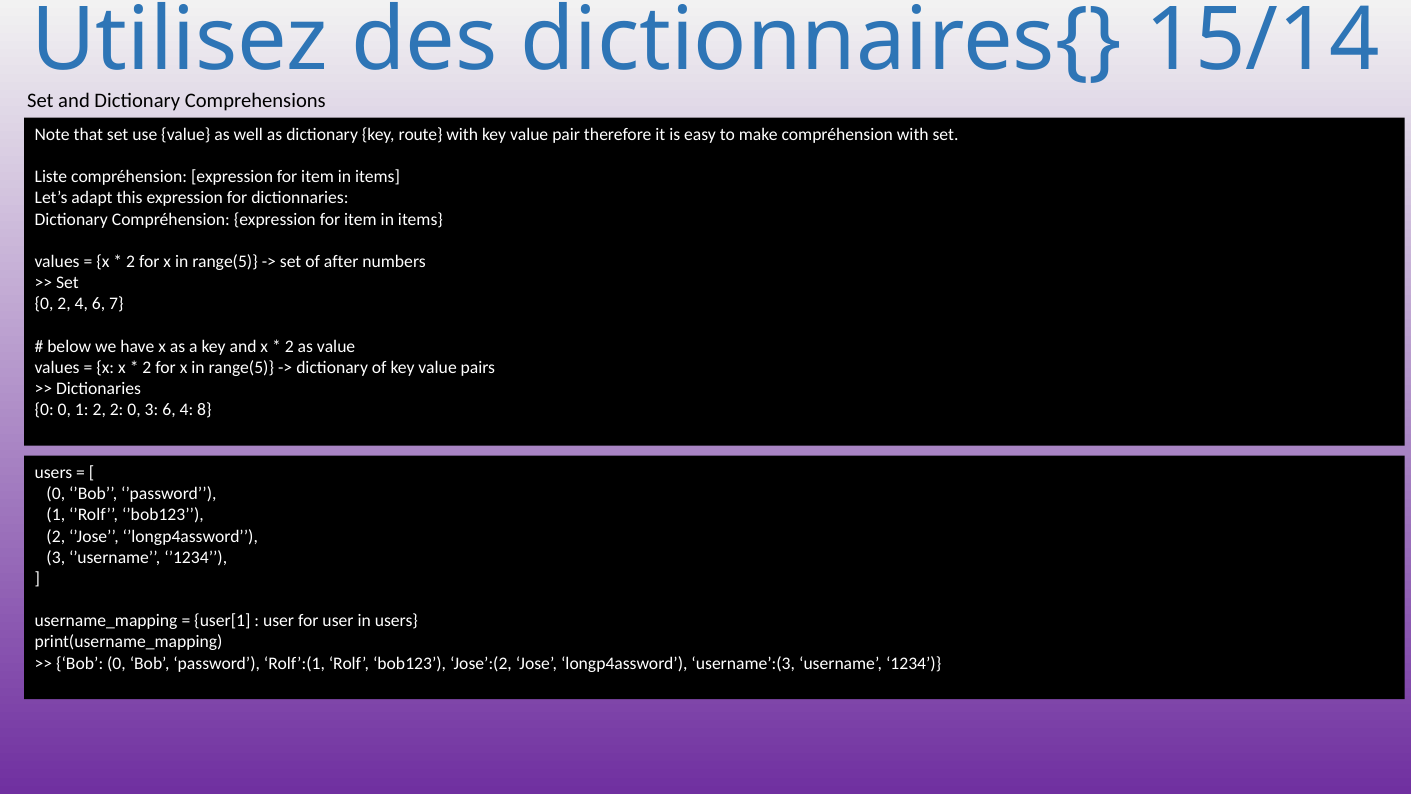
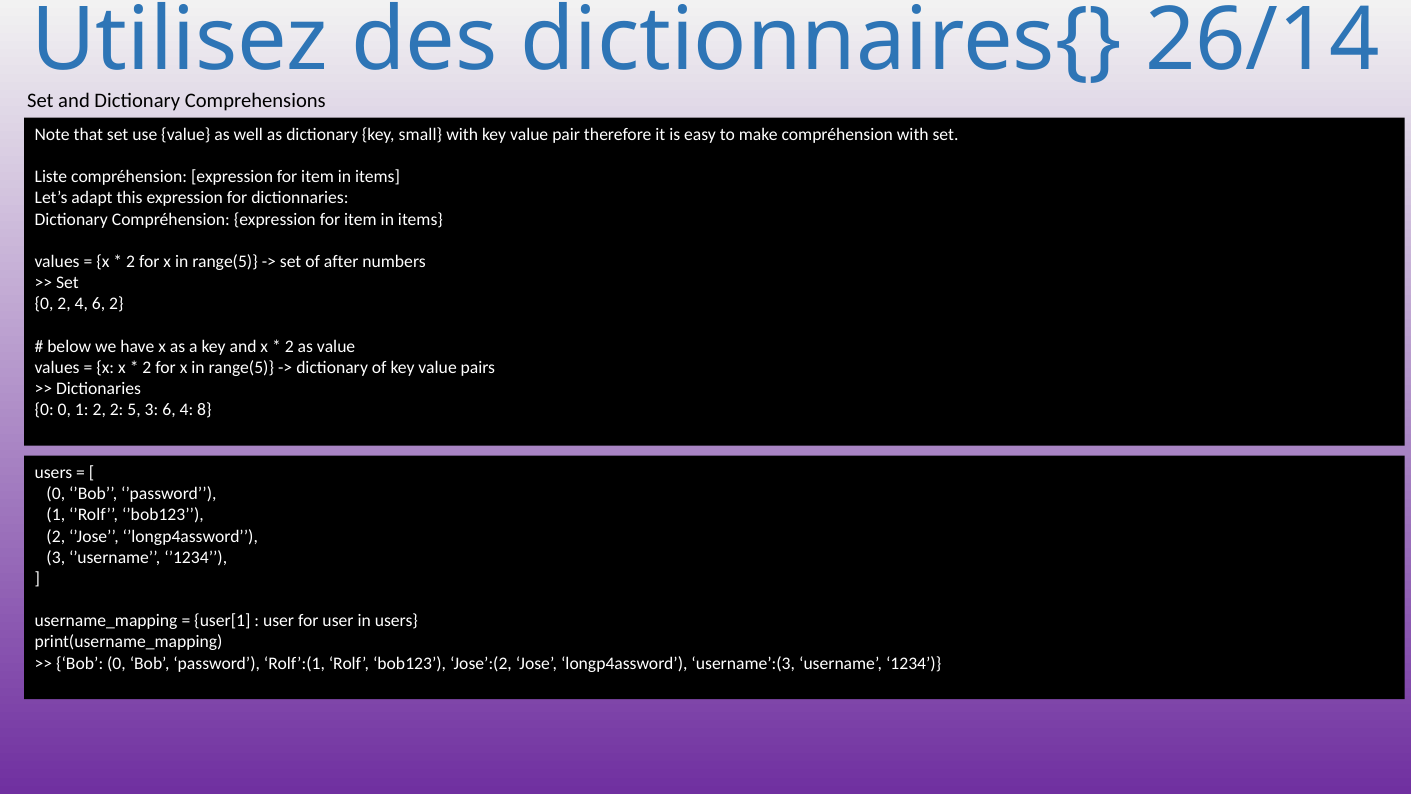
15/14: 15/14 -> 26/14
route: route -> small
6 7: 7 -> 2
2 0: 0 -> 5
